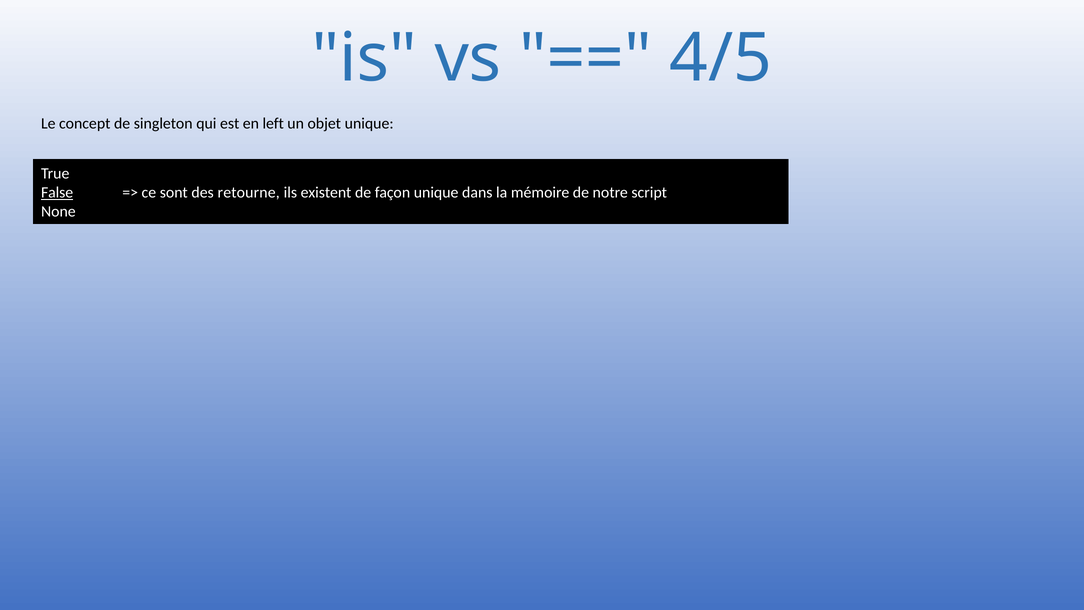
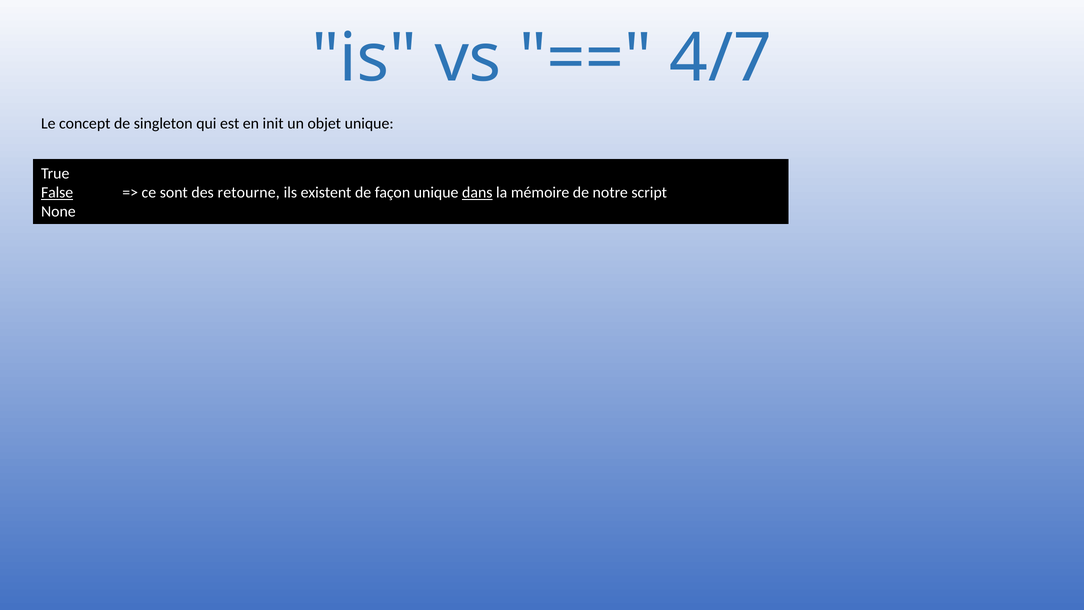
4/5: 4/5 -> 4/7
left: left -> init
dans underline: none -> present
